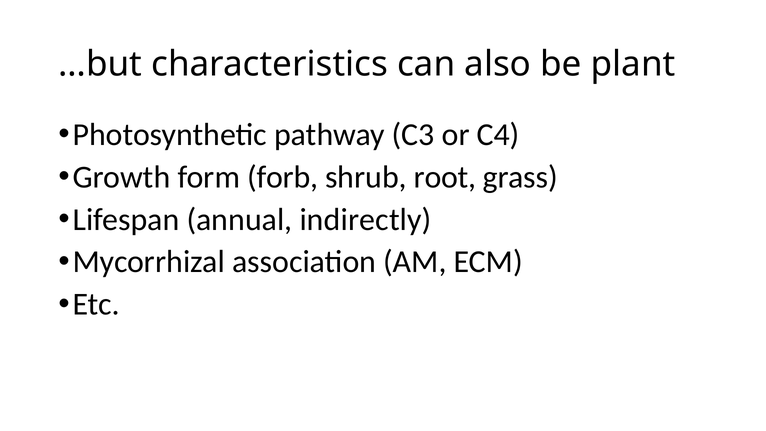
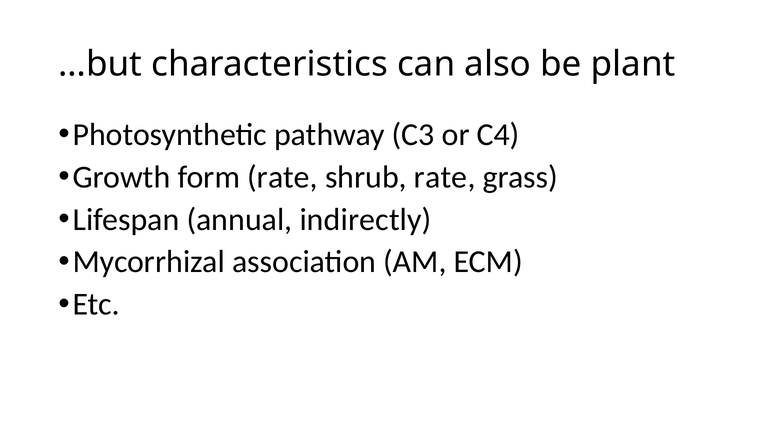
form forb: forb -> rate
shrub root: root -> rate
